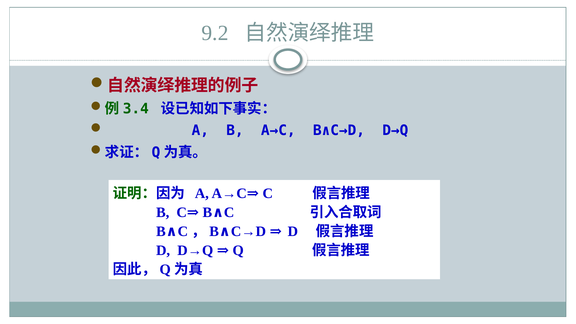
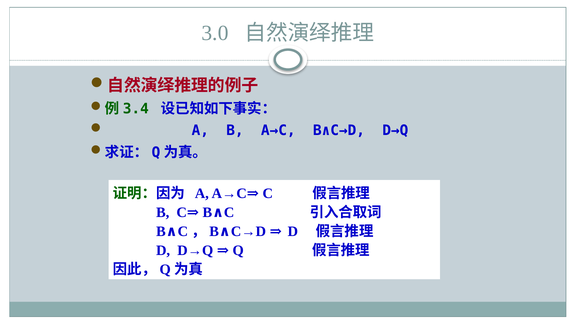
9.2: 9.2 -> 3.0
